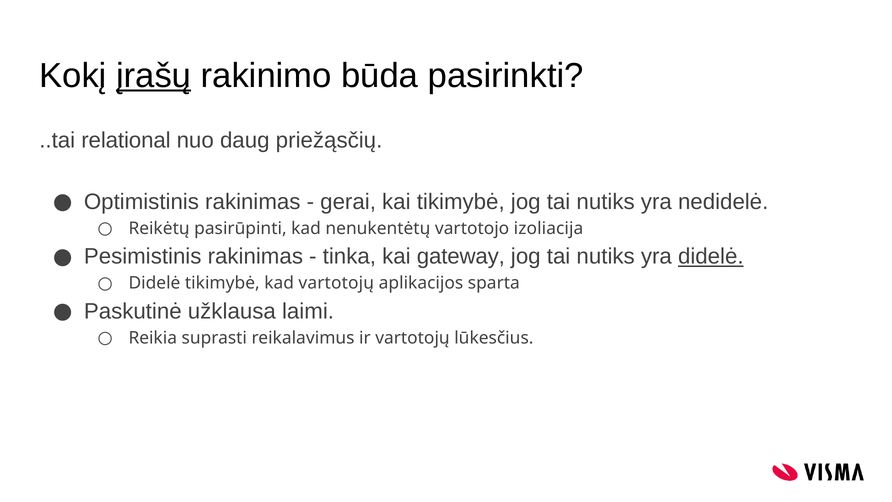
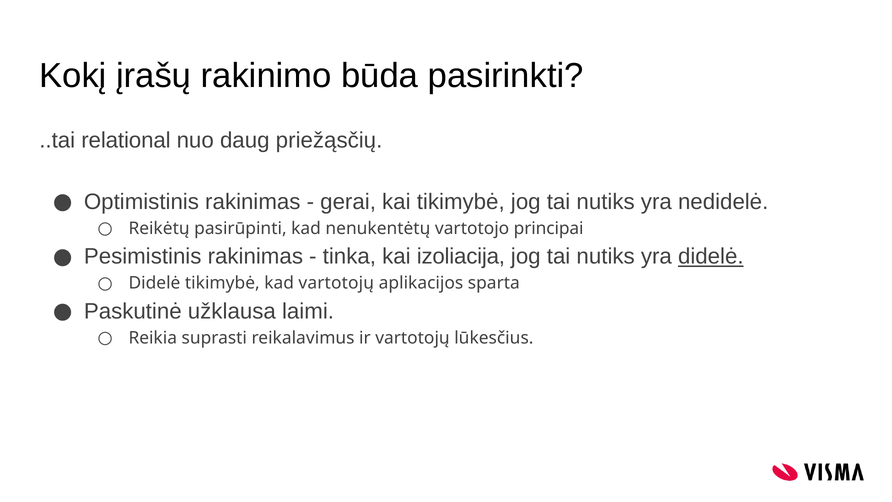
įrašų underline: present -> none
izoliacija: izoliacija -> principai
gateway: gateway -> izoliacija
